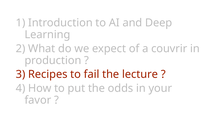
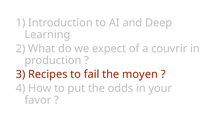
lecture: lecture -> moyen
